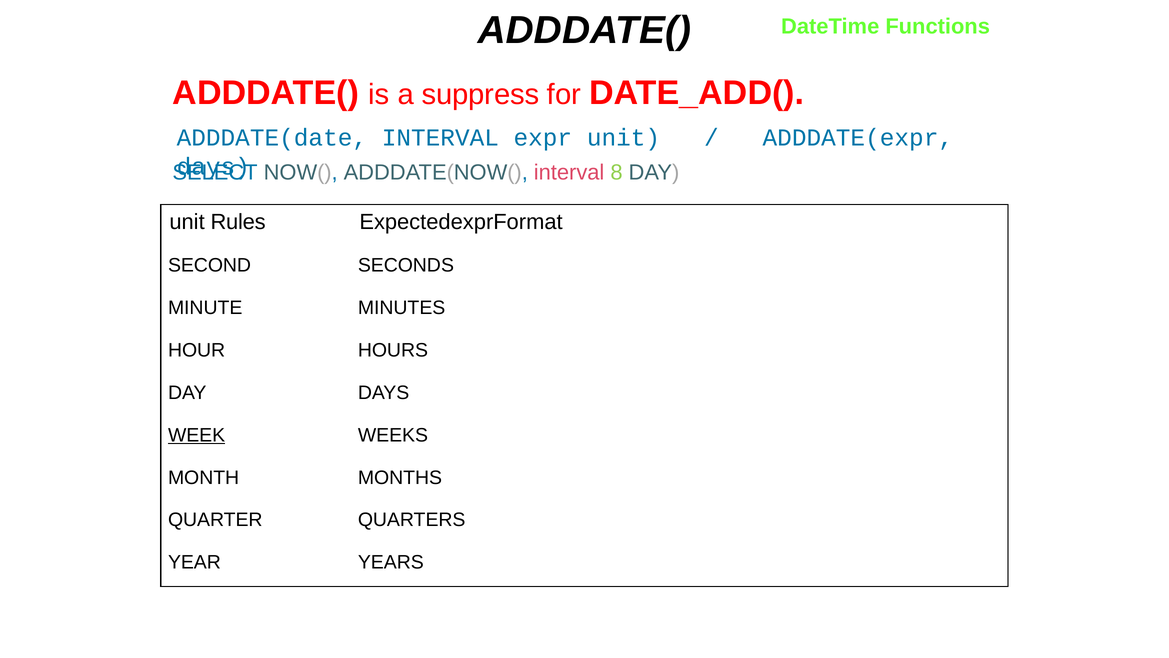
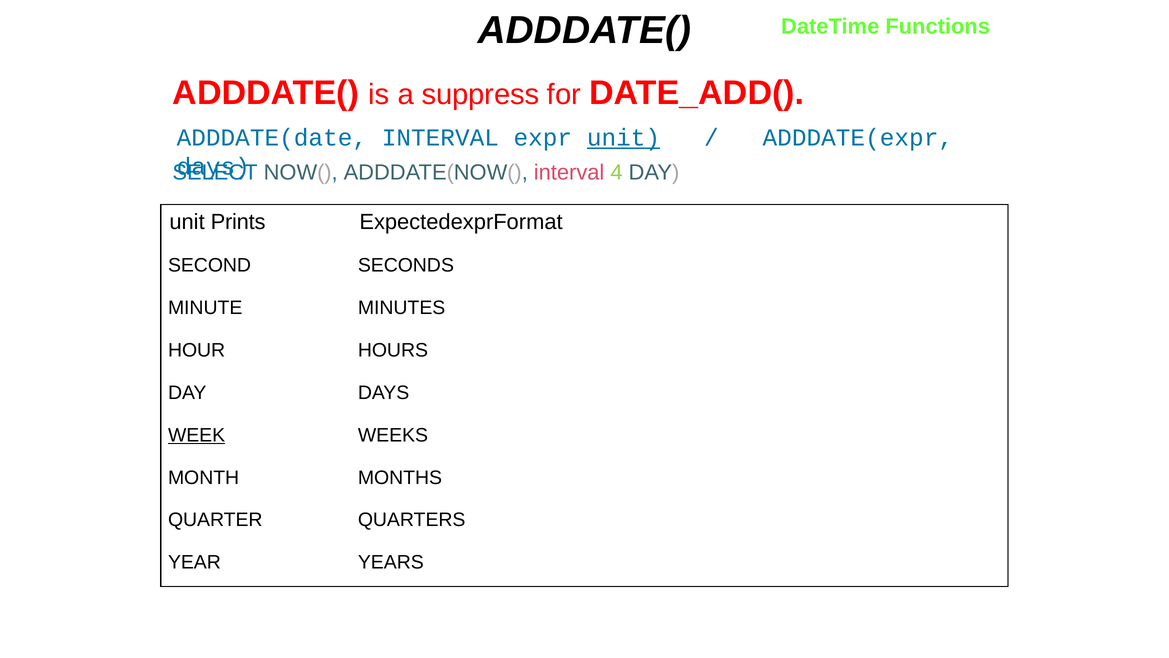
unit at (623, 138) underline: none -> present
8: 8 -> 4
Rules: Rules -> Prints
